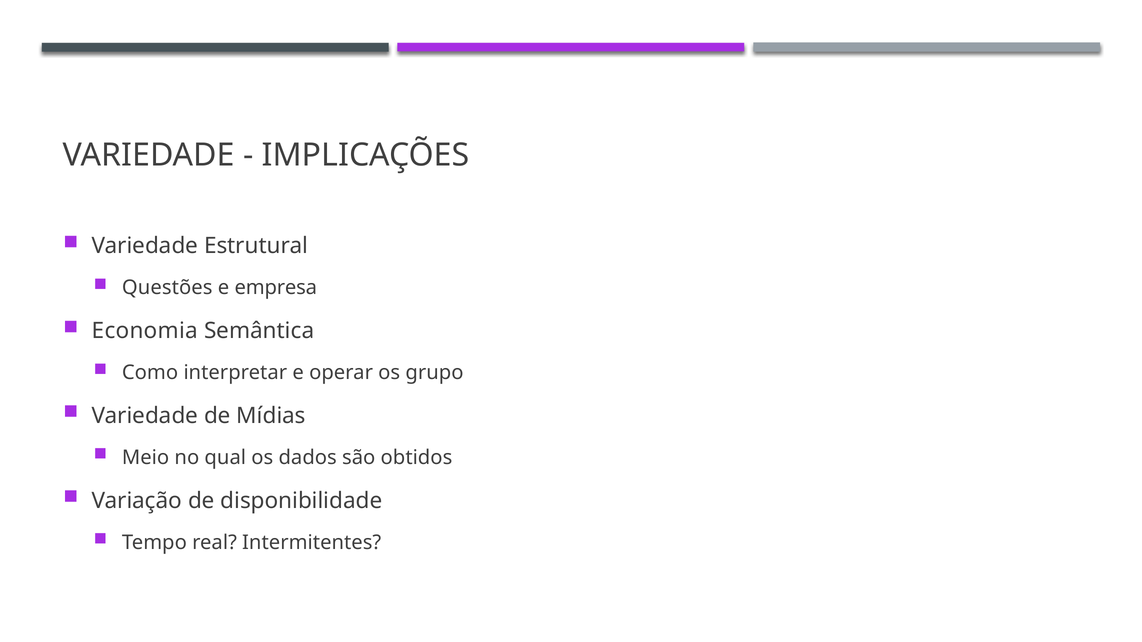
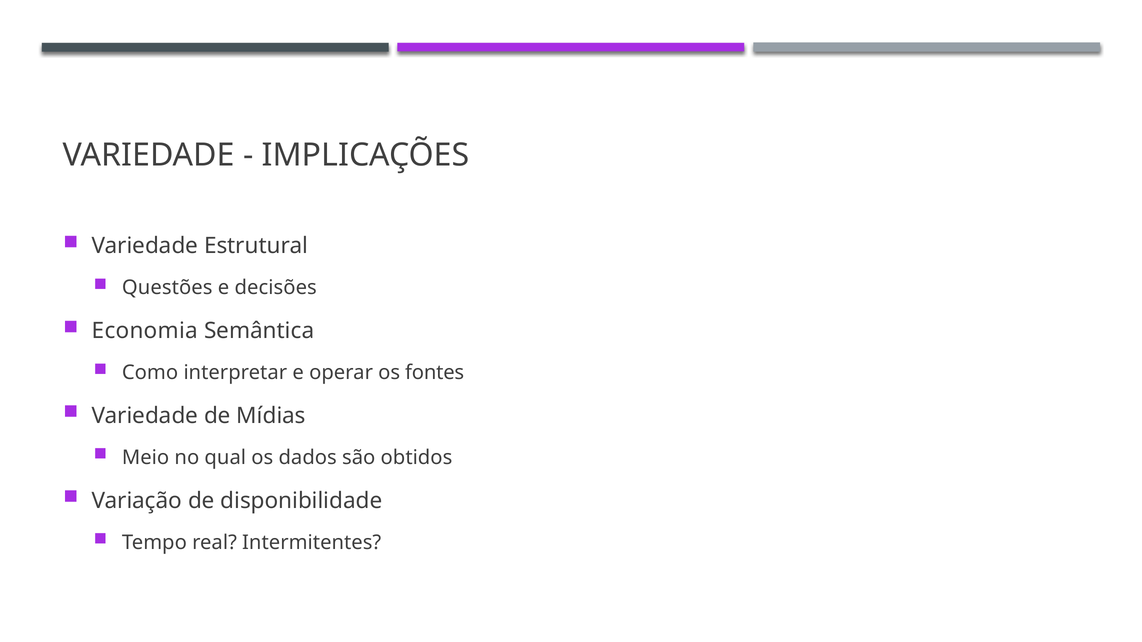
empresa: empresa -> decisões
grupo: grupo -> fontes
